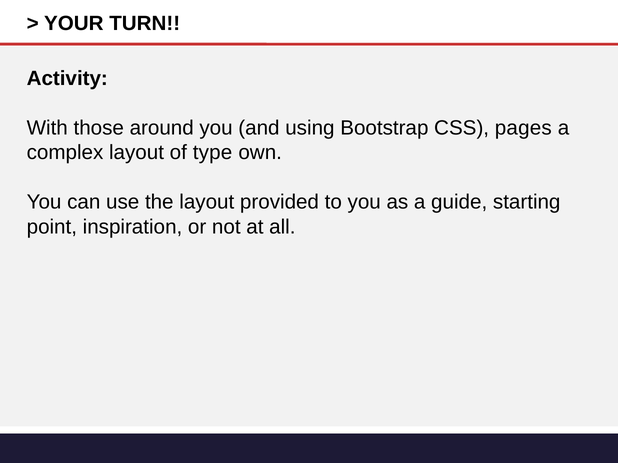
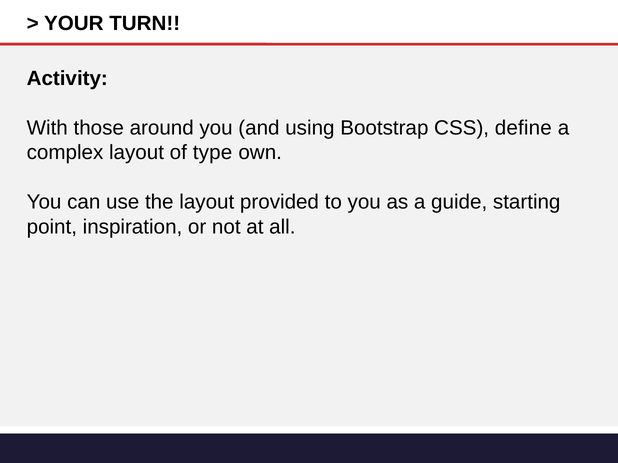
pages: pages -> define
